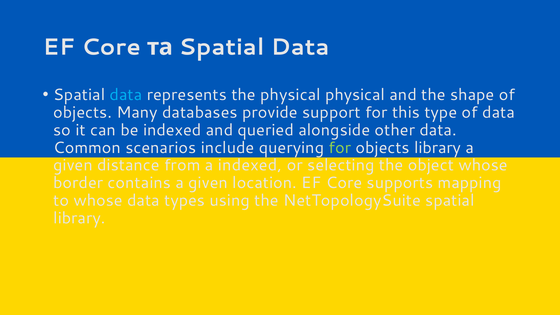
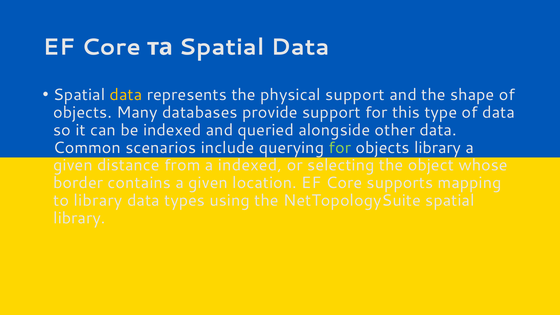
data at (126, 95) colour: light blue -> yellow
physical physical: physical -> support
to whose: whose -> library
